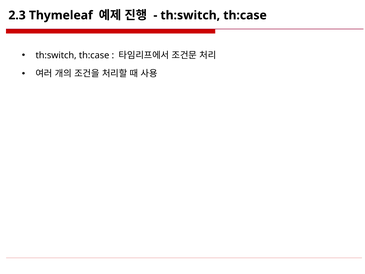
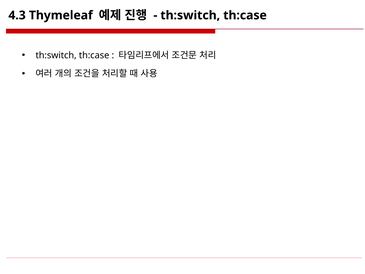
2.3: 2.3 -> 4.3
